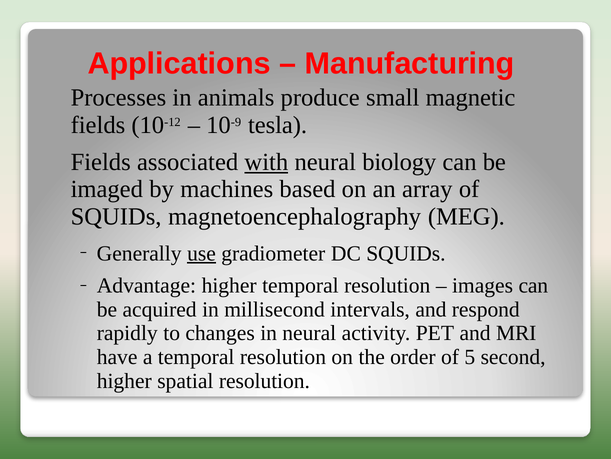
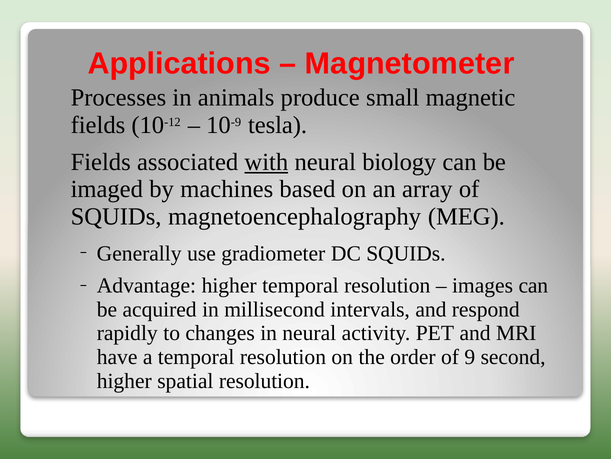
Manufacturing: Manufacturing -> Magnetometer
use underline: present -> none
5: 5 -> 9
